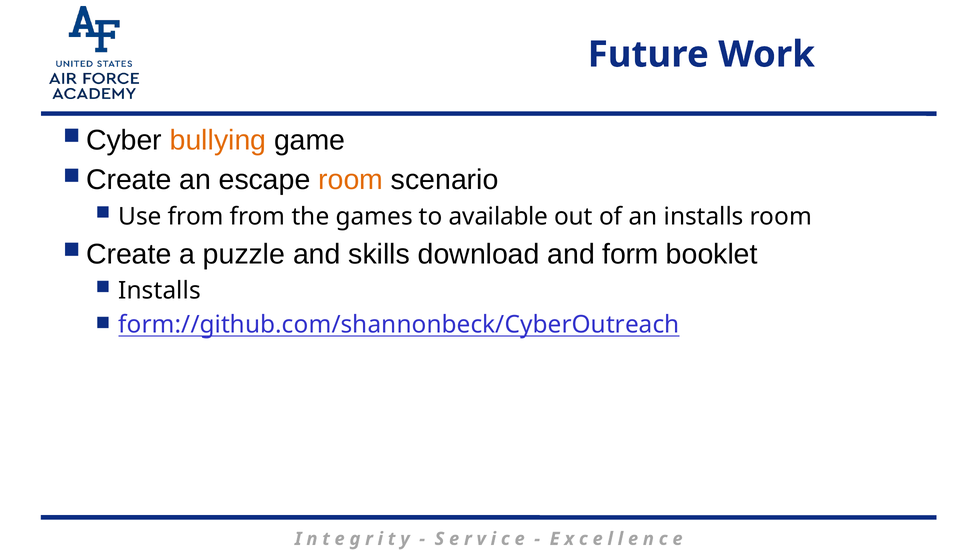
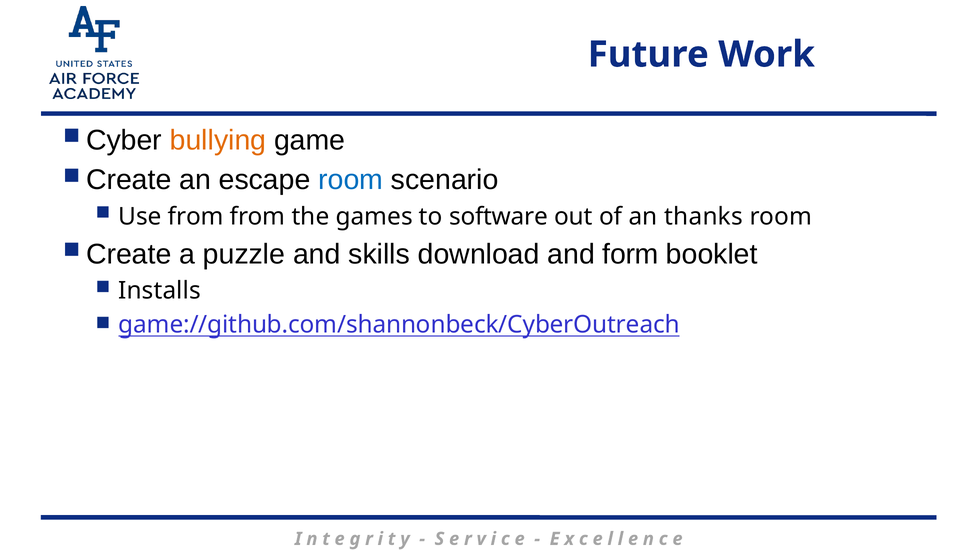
room at (351, 180) colour: orange -> blue
available: available -> software
an installs: installs -> thanks
form://github.com/shannonbeck/CyberOutreach: form://github.com/shannonbeck/CyberOutreach -> game://github.com/shannonbeck/CyberOutreach
